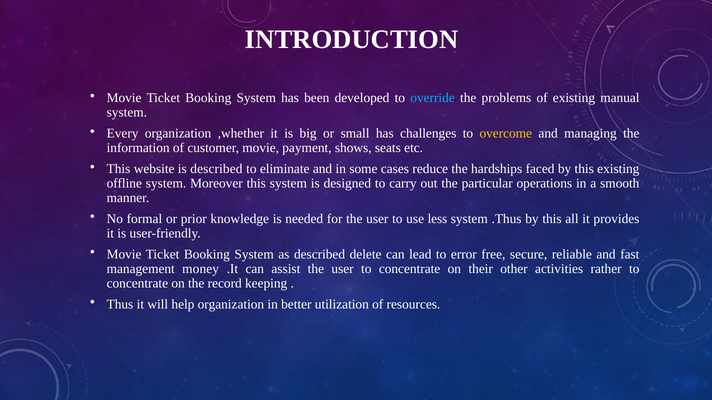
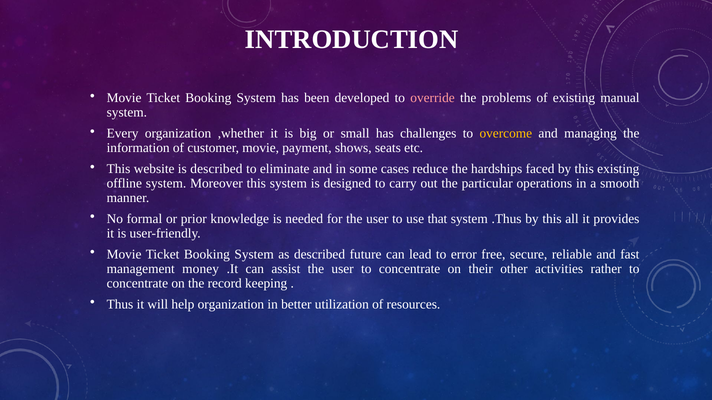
override colour: light blue -> pink
less: less -> that
delete: delete -> future
